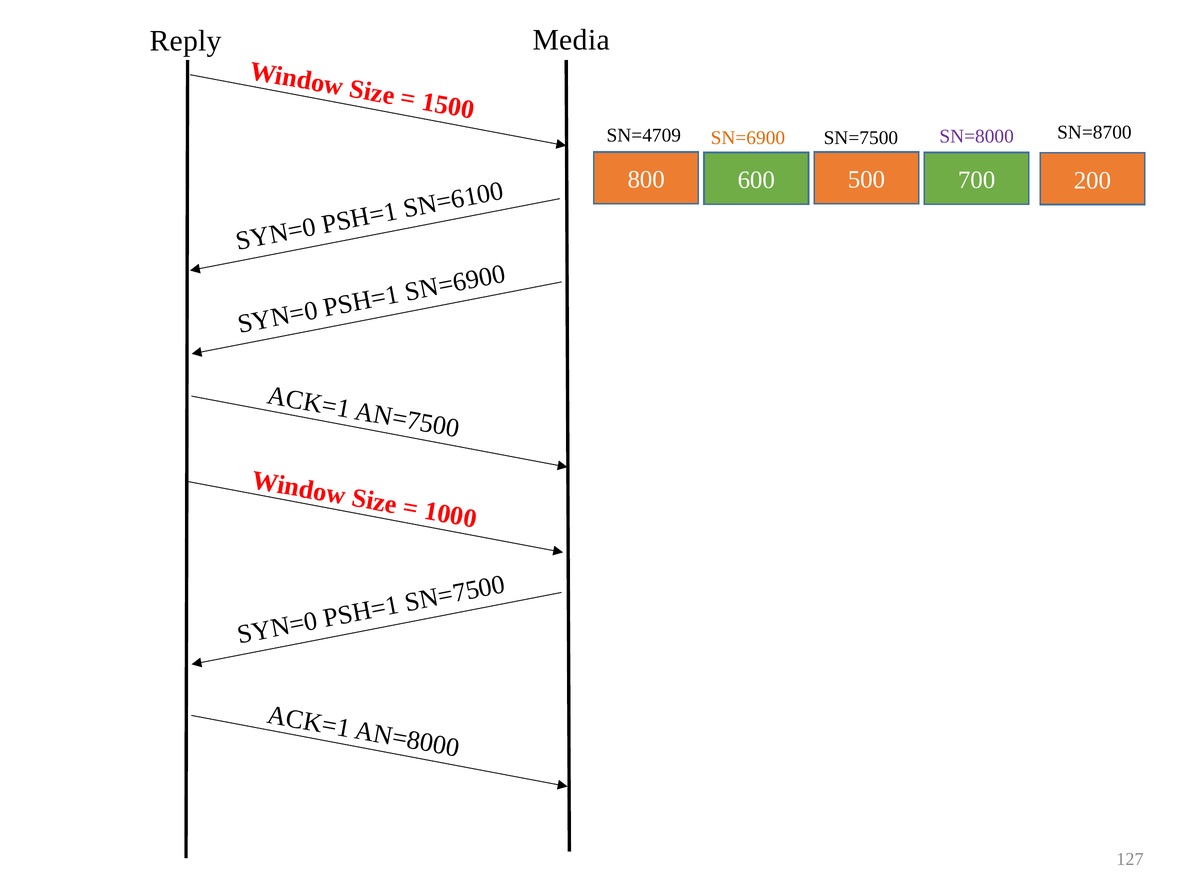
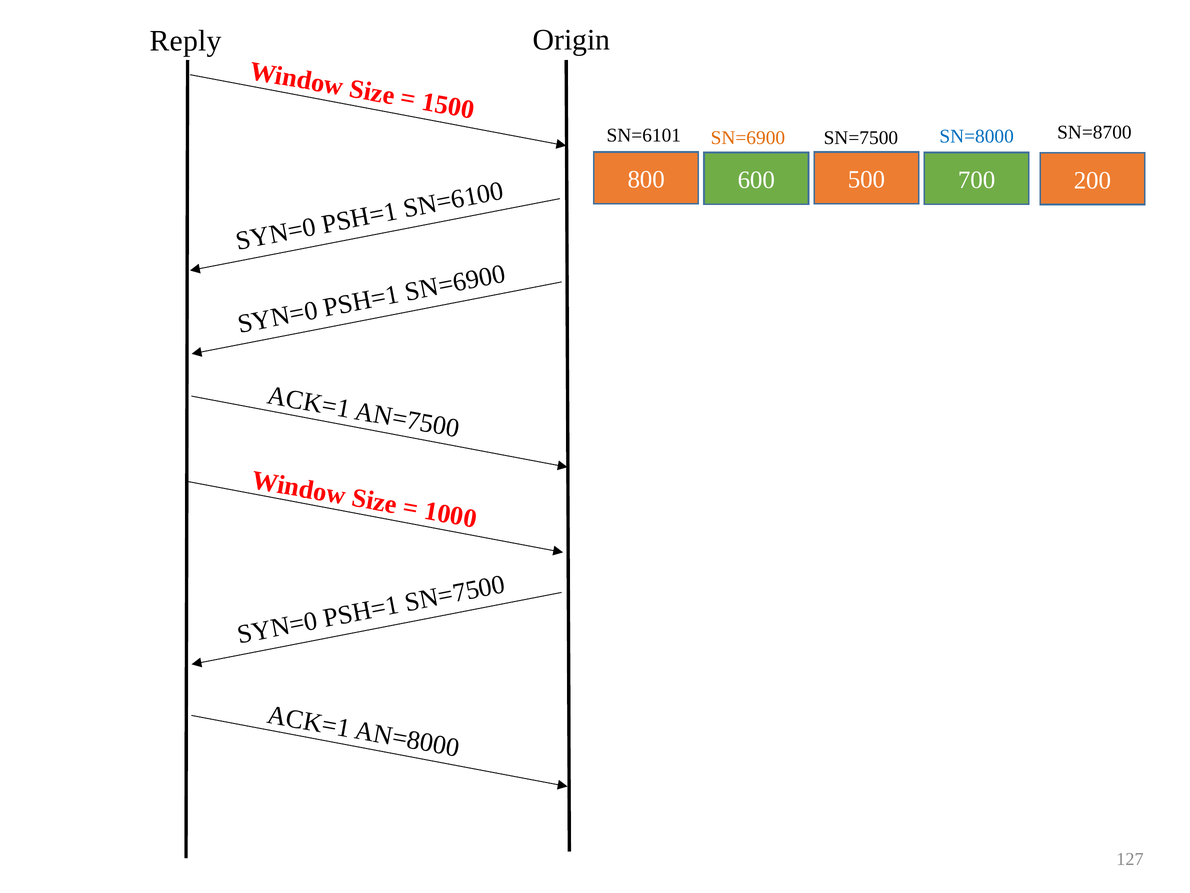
Media: Media -> Origin
SN=4709: SN=4709 -> SN=6101
SN=8000 colour: purple -> blue
